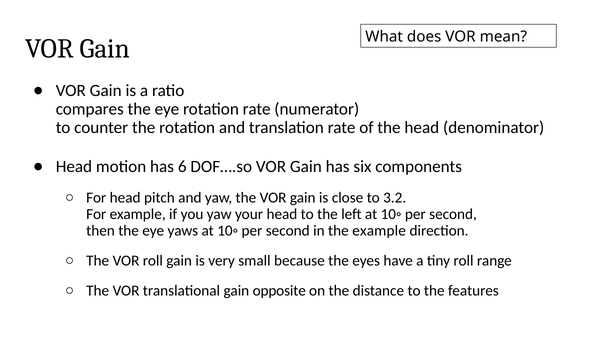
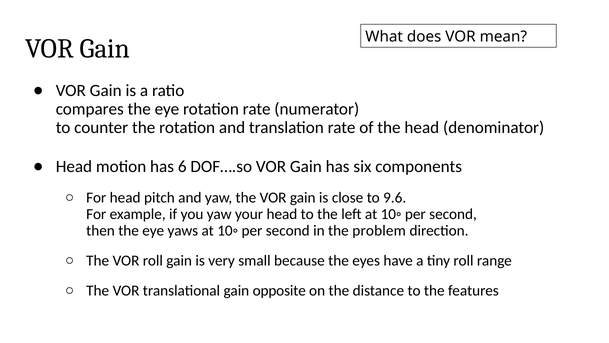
3.2: 3.2 -> 9.6
the example: example -> problem
